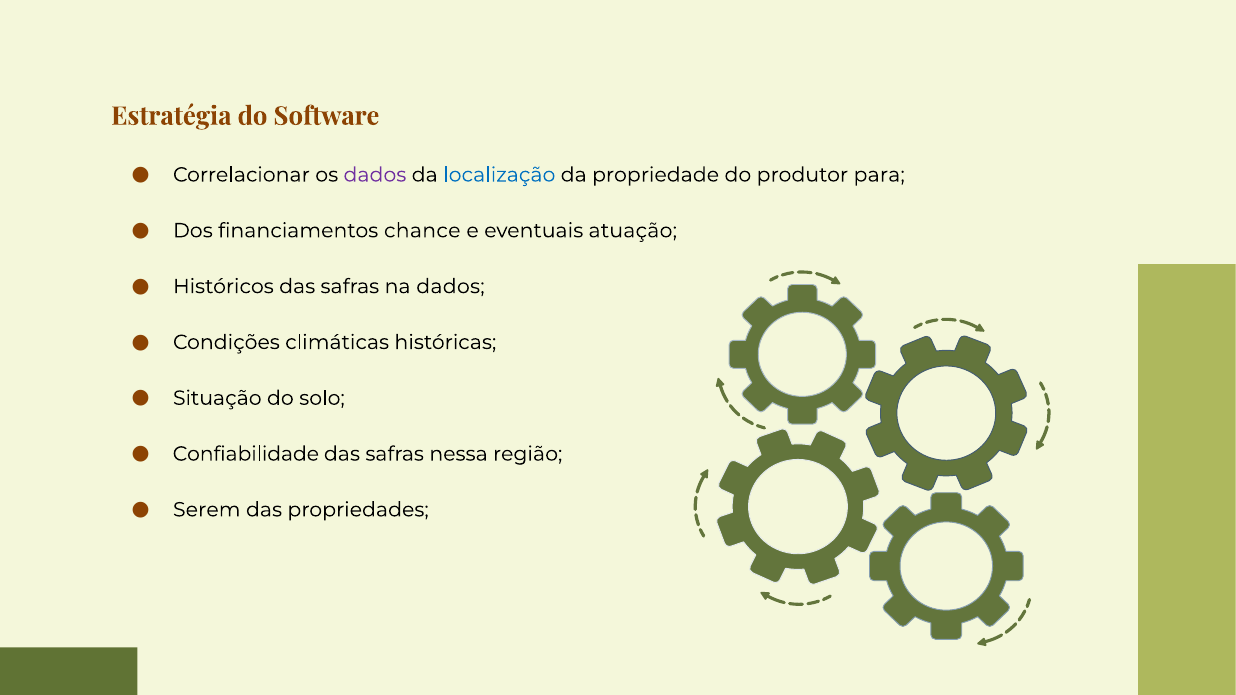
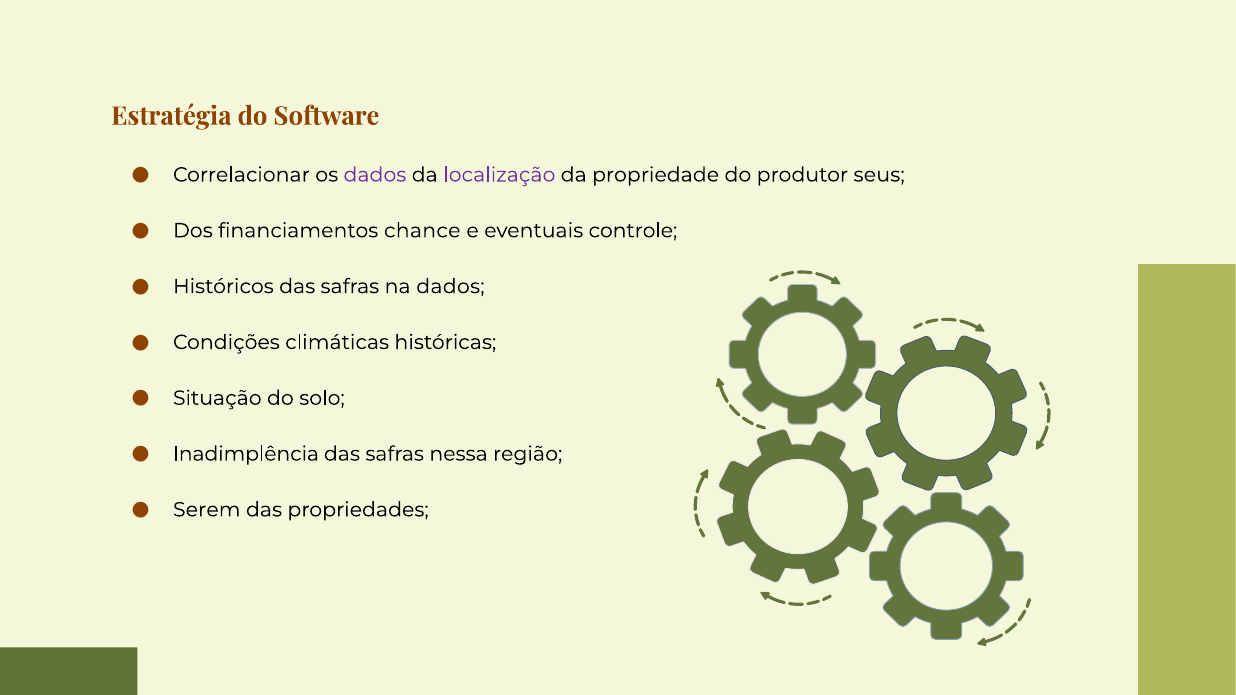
localização colour: blue -> purple
para: para -> seus
atuação: atuação -> controle
Confiabilidade: Confiabilidade -> Inadimplência
